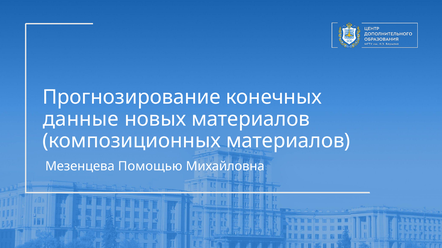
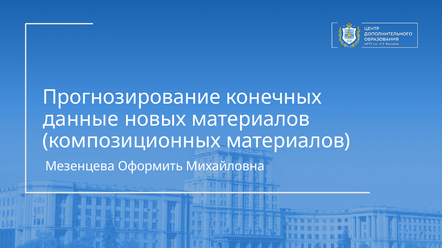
Помощью: Помощью -> Оформить
